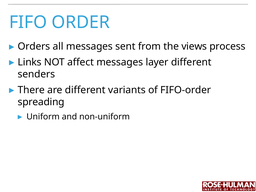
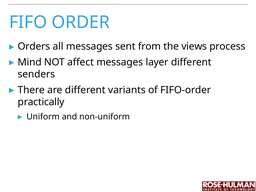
Links: Links -> Mind
spreading: spreading -> practically
